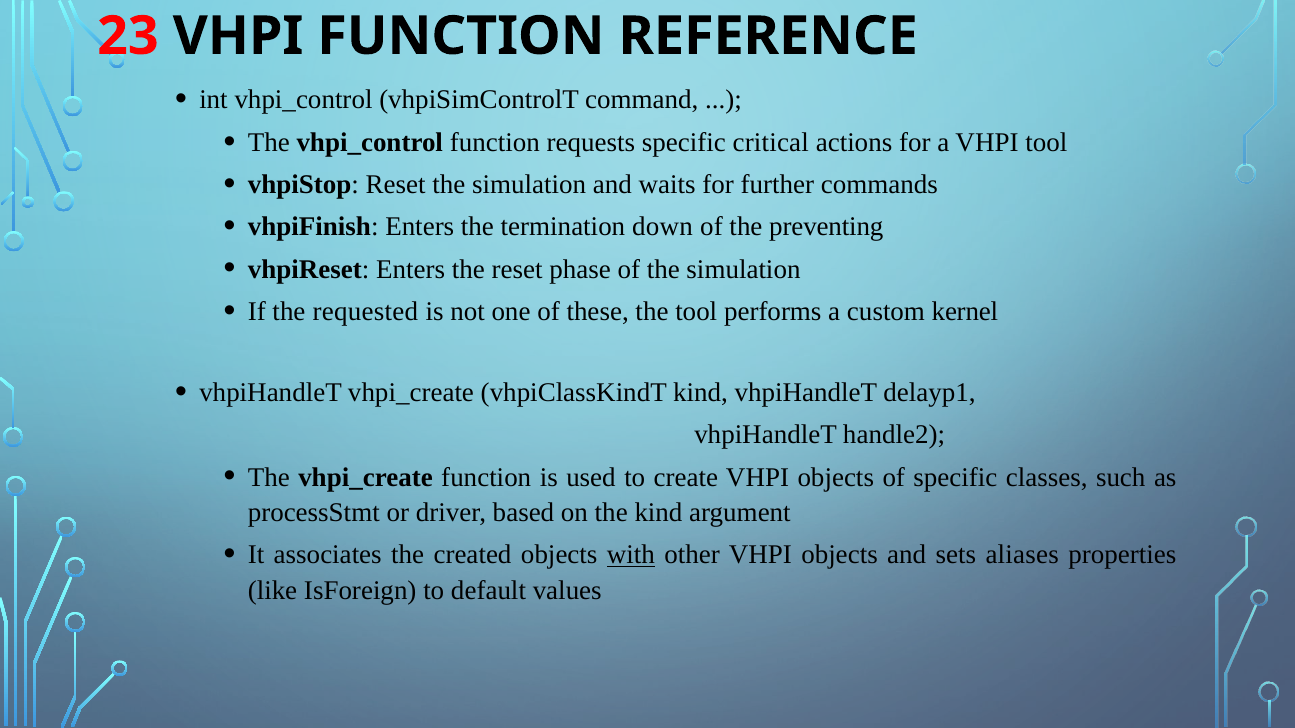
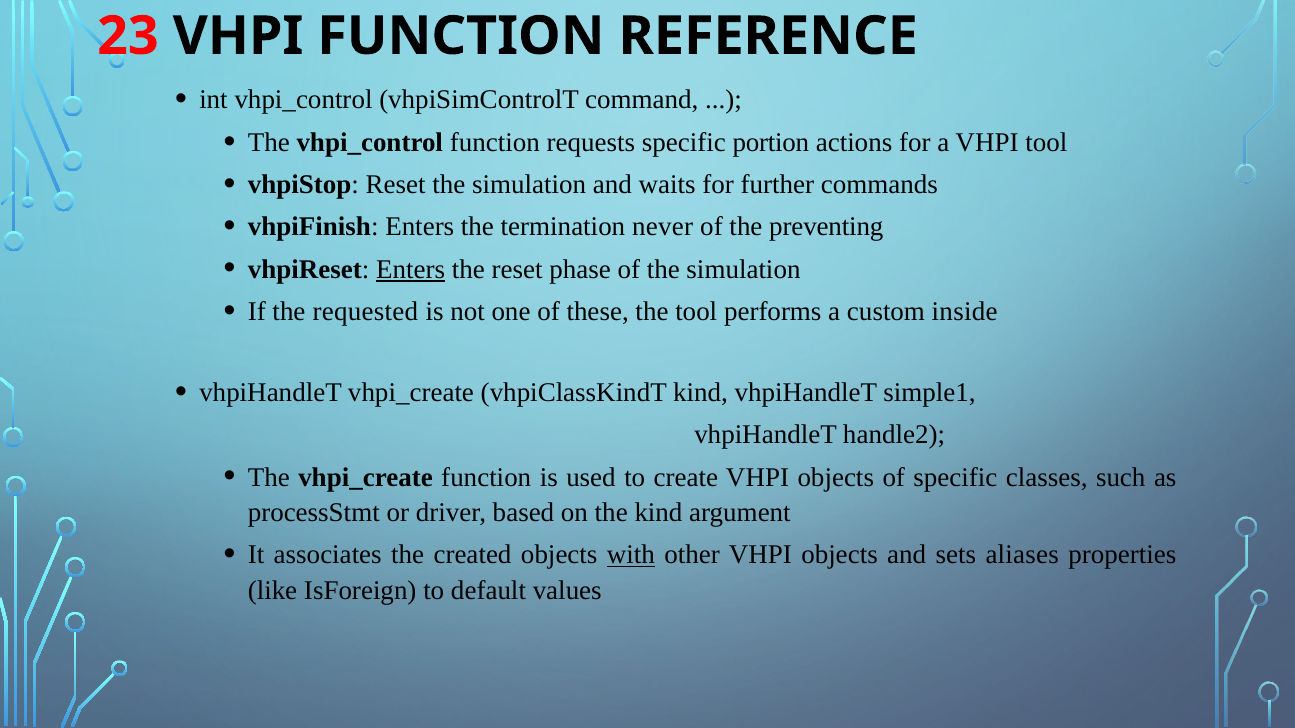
critical: critical -> portion
down: down -> never
Enters at (411, 269) underline: none -> present
kernel: kernel -> inside
delayp1: delayp1 -> simple1
